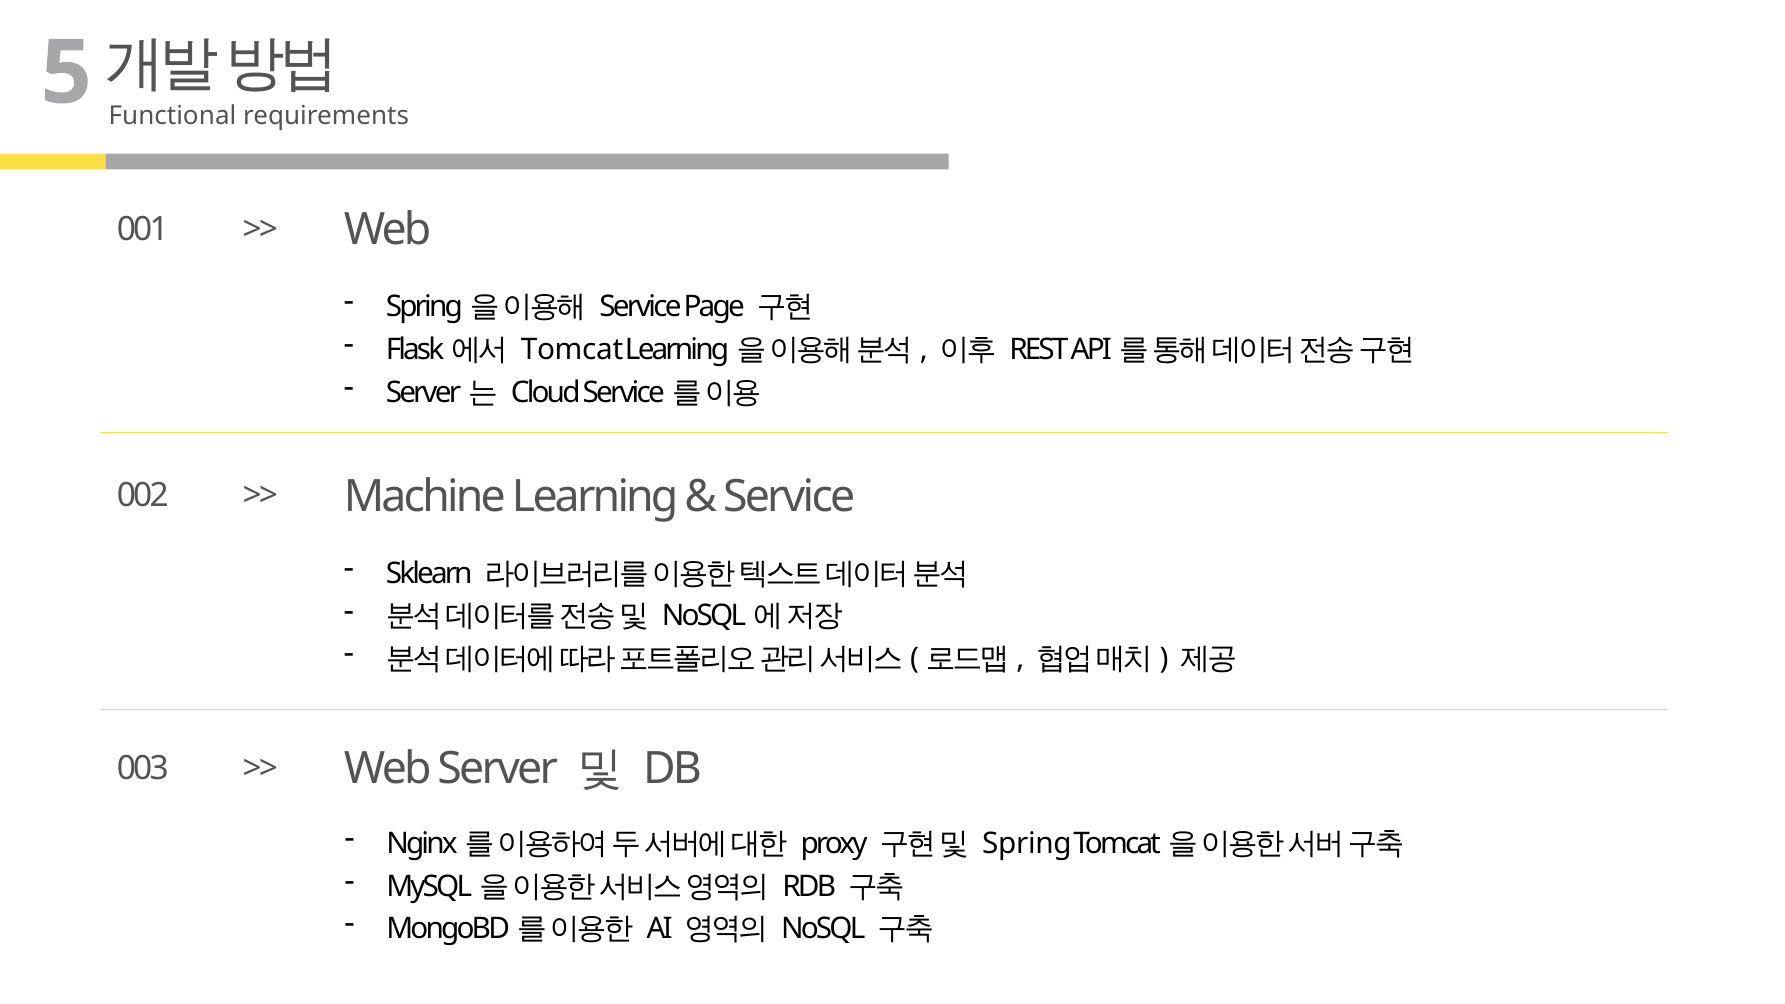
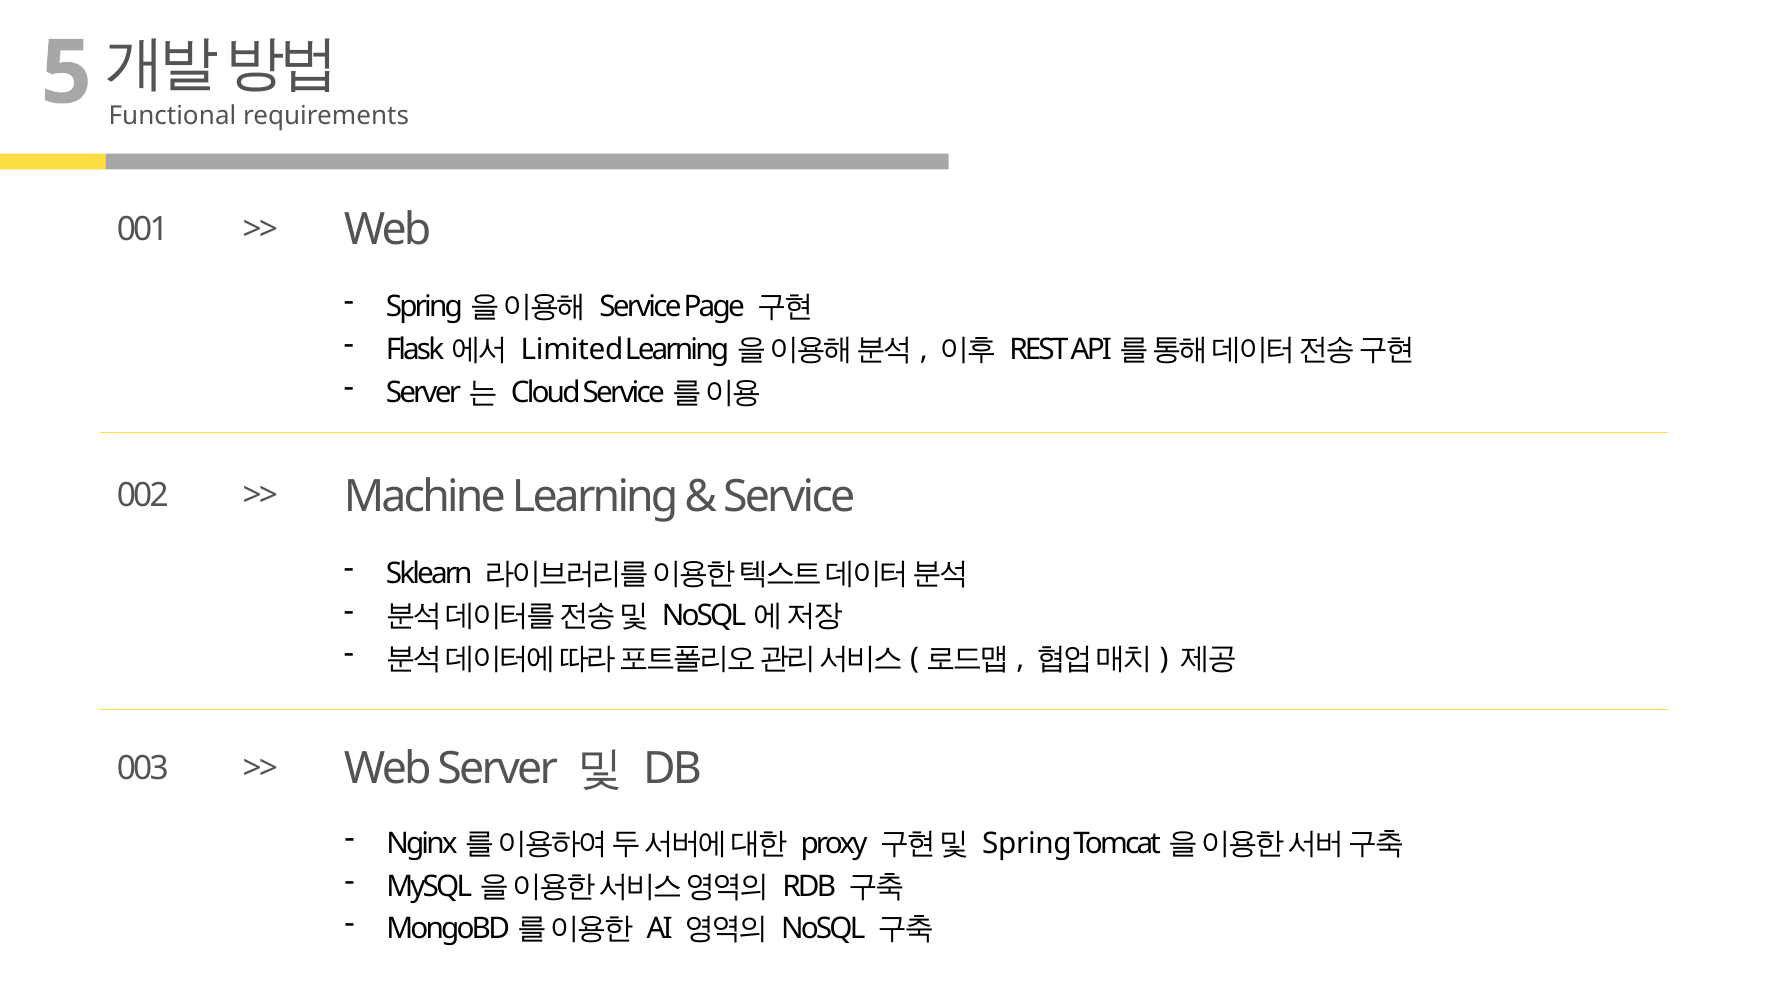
Tomcat: Tomcat -> Limited
